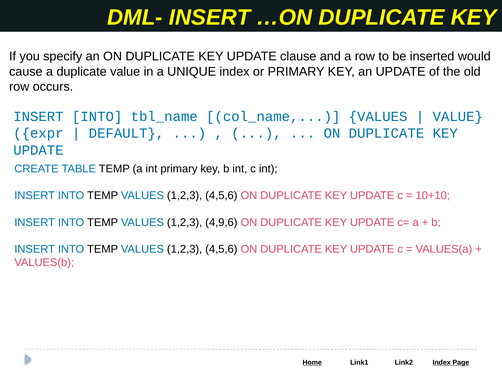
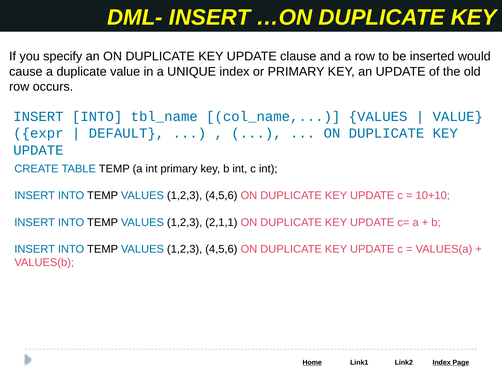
4,9,6: 4,9,6 -> 2,1,1
